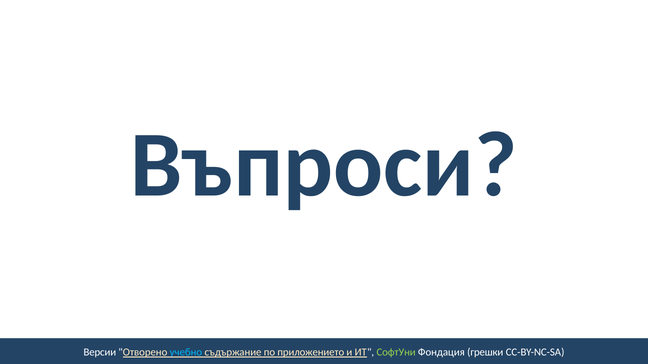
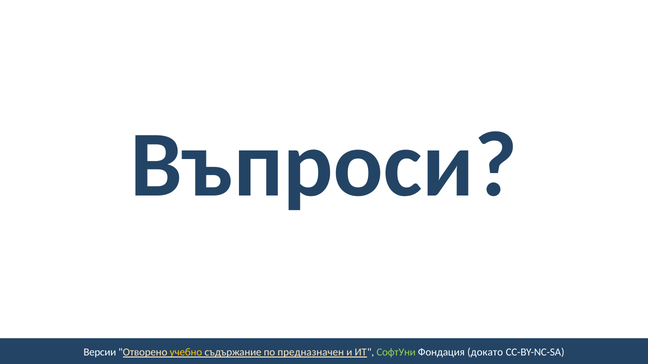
учебно colour: light blue -> yellow
приложението: приложението -> предназначен
грешки: грешки -> докато
